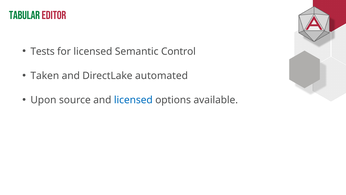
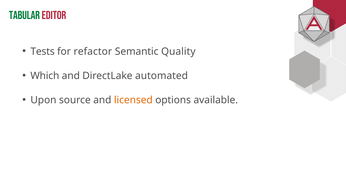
for licensed: licensed -> refactor
Control: Control -> Quality
Taken: Taken -> Which
licensed at (133, 100) colour: blue -> orange
